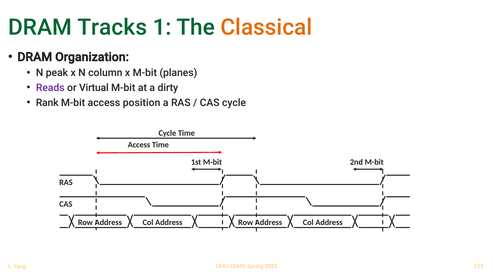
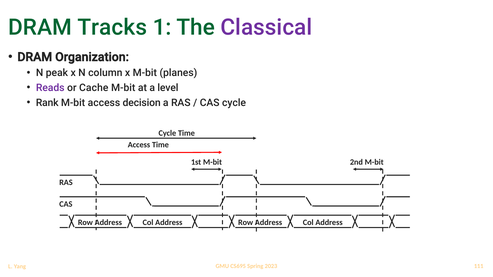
Classical colour: orange -> purple
Virtual: Virtual -> Cache
dirty: dirty -> level
position: position -> decision
